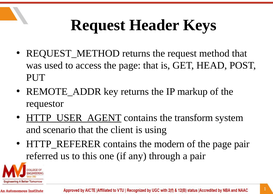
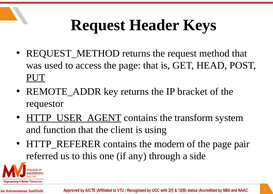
PUT underline: none -> present
markup: markup -> bracket
scenario: scenario -> function
a pair: pair -> side
